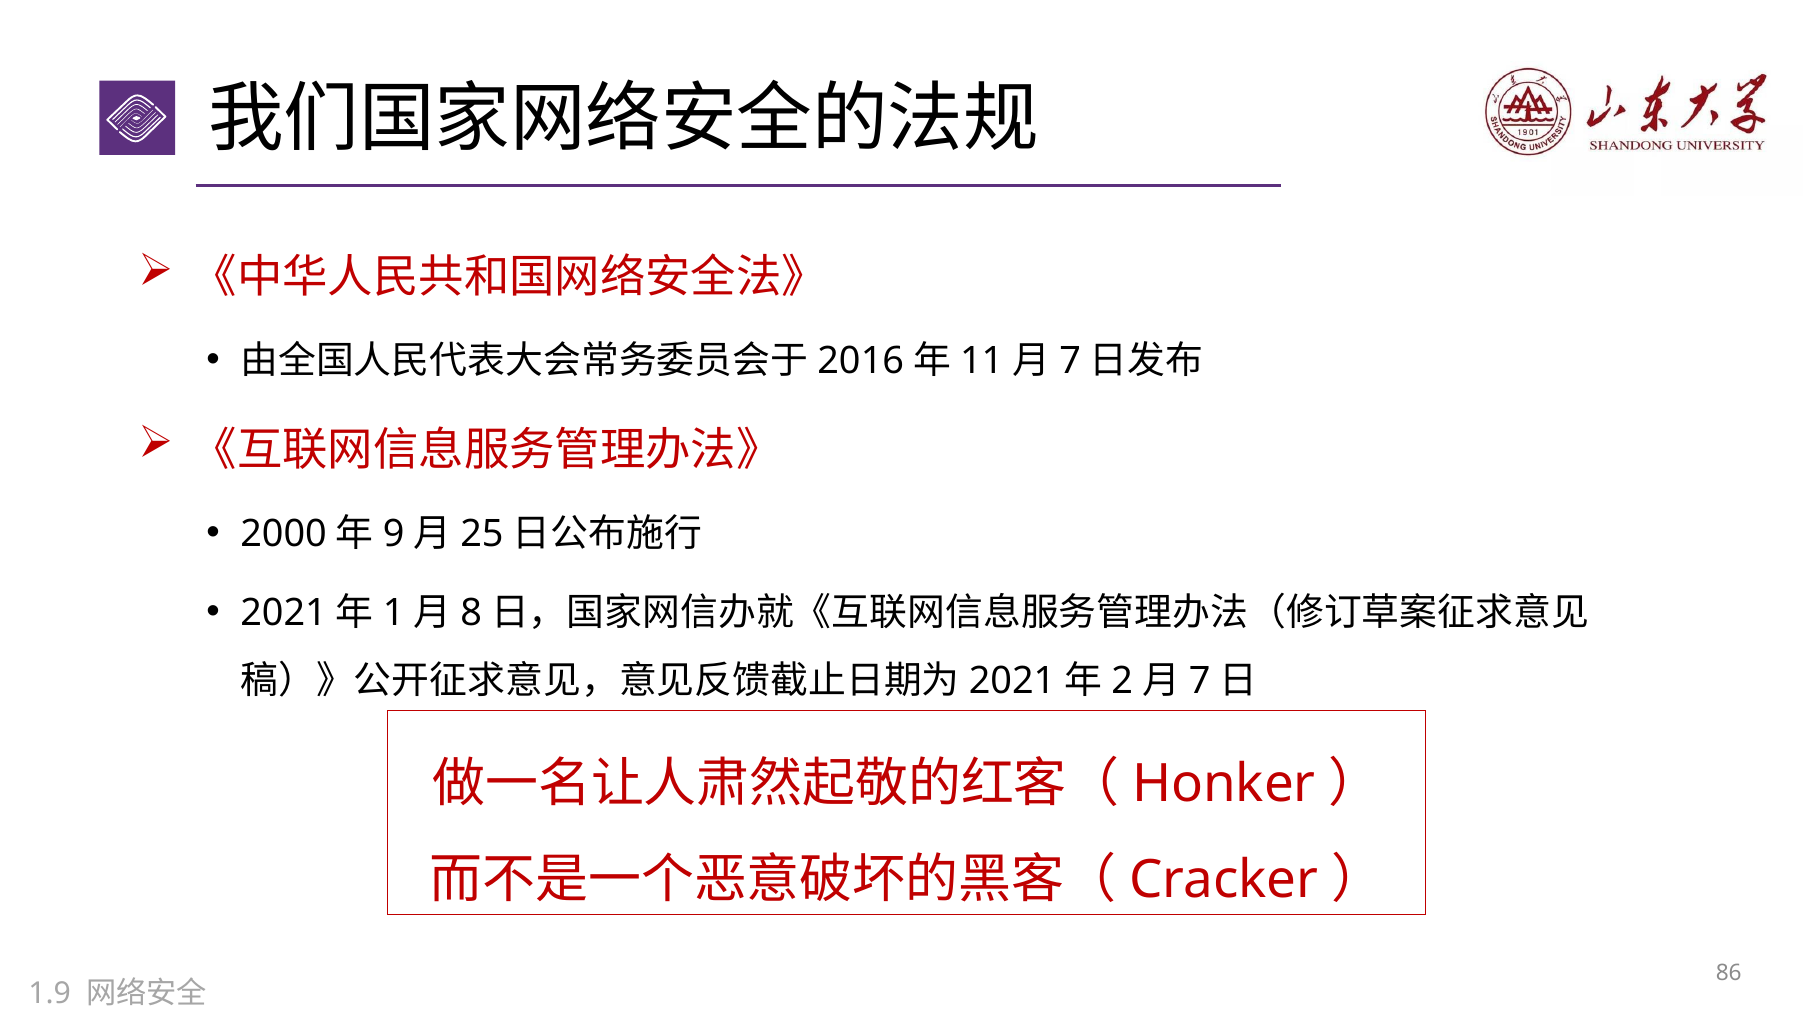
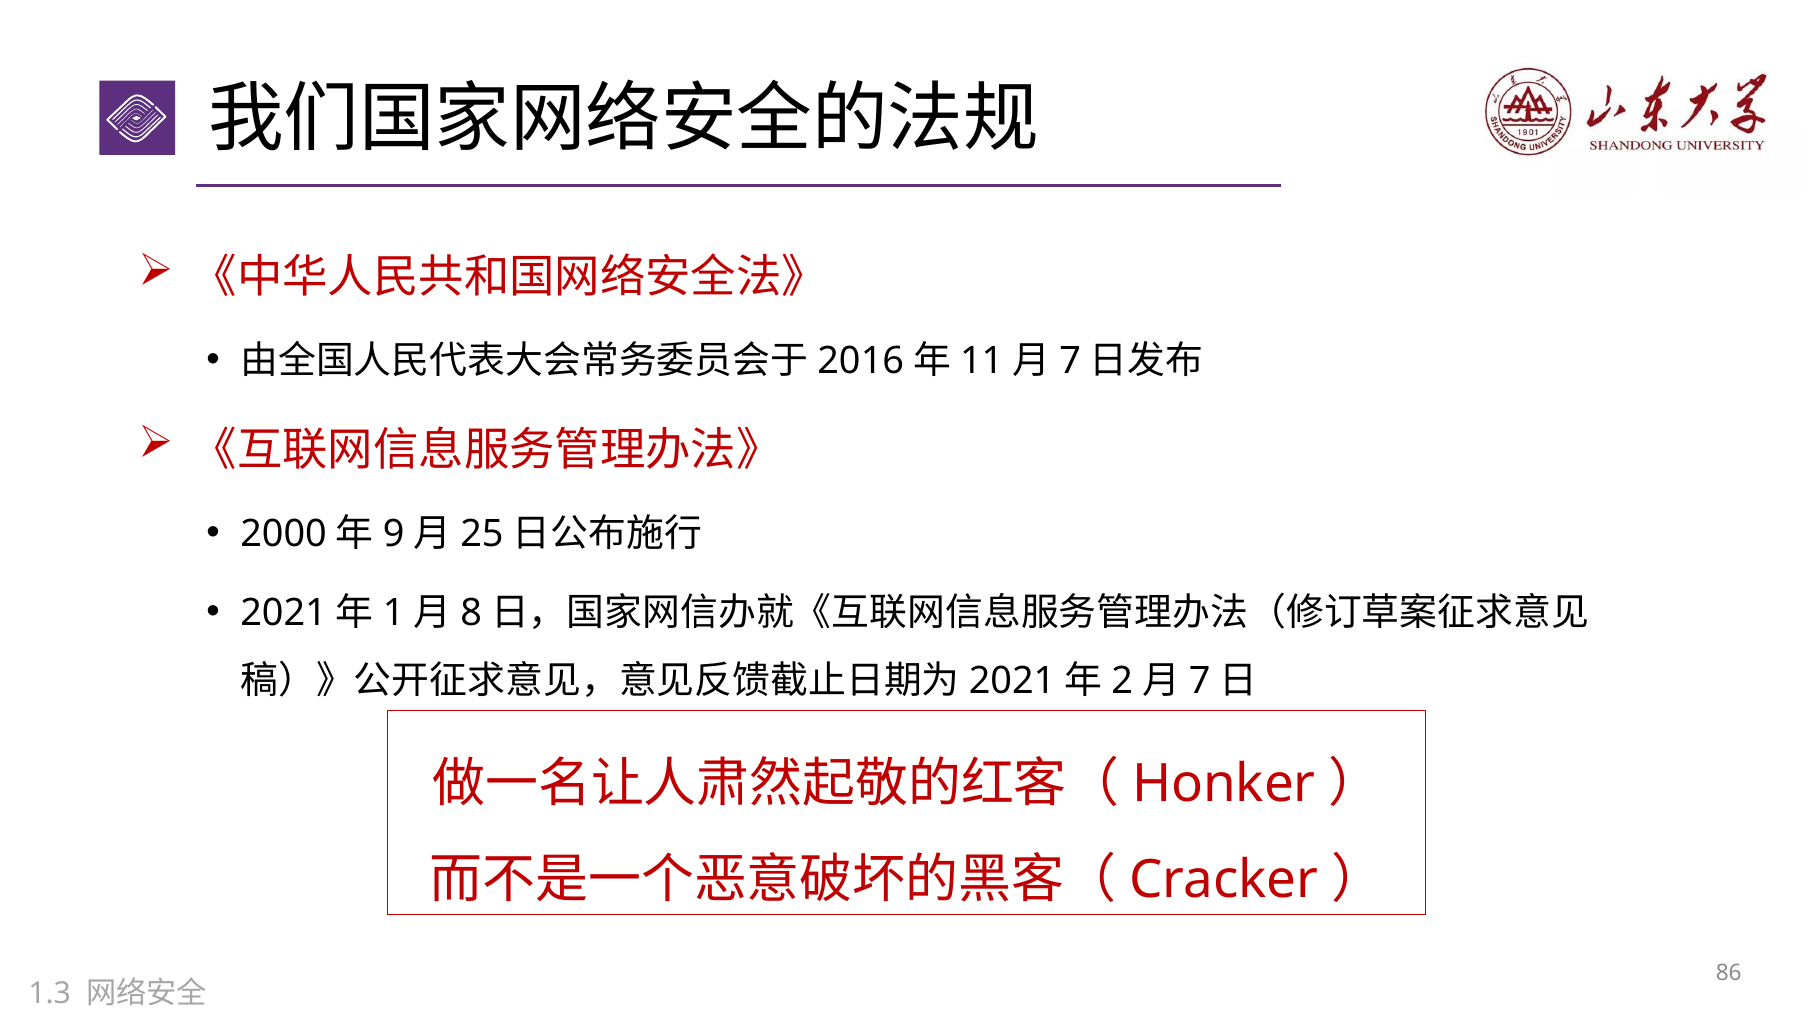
1.9: 1.9 -> 1.3
